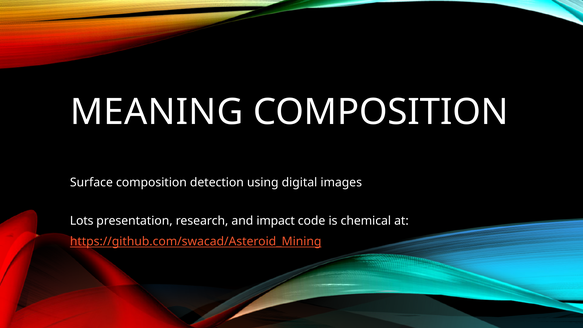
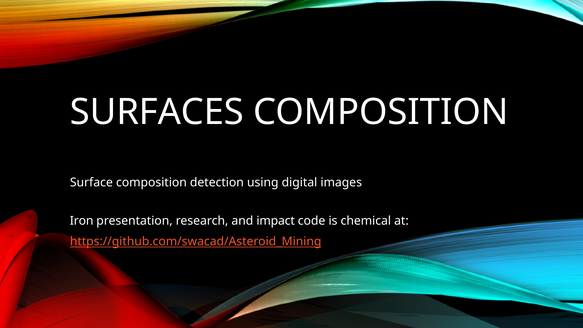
MEANING: MEANING -> SURFACES
Lots: Lots -> Iron
